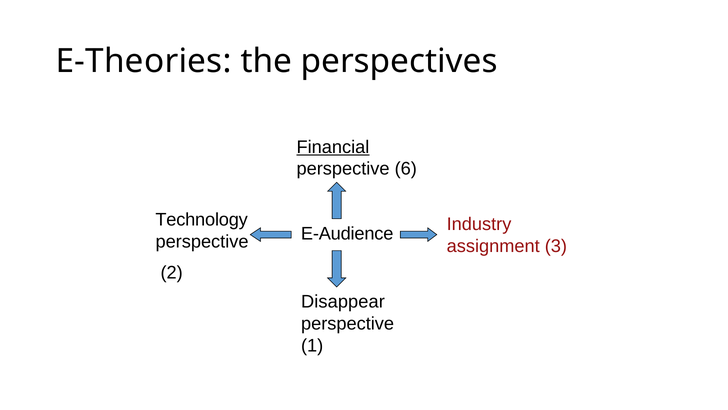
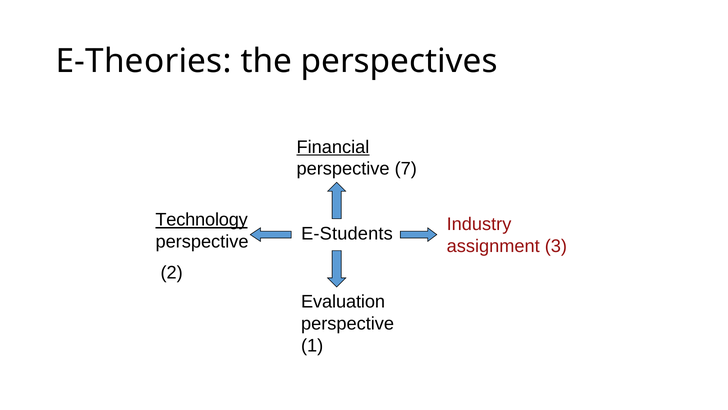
6: 6 -> 7
Technology underline: none -> present
E-Audience: E-Audience -> E-Students
Disappear: Disappear -> Evaluation
